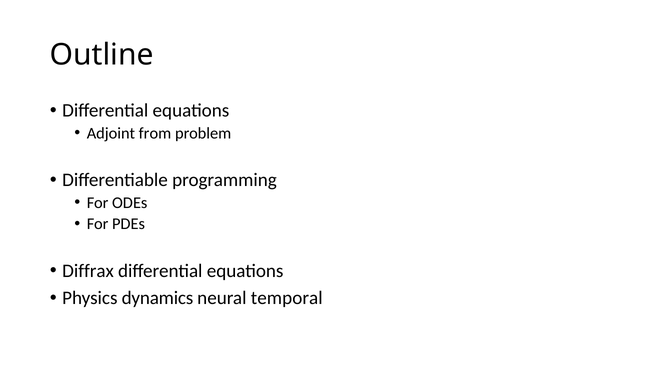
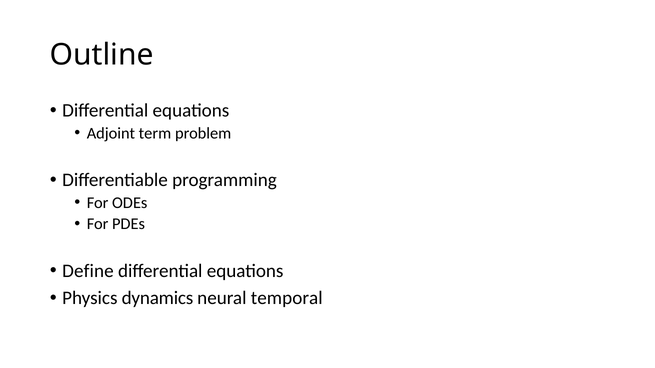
from: from -> term
Diffrax: Diffrax -> Define
